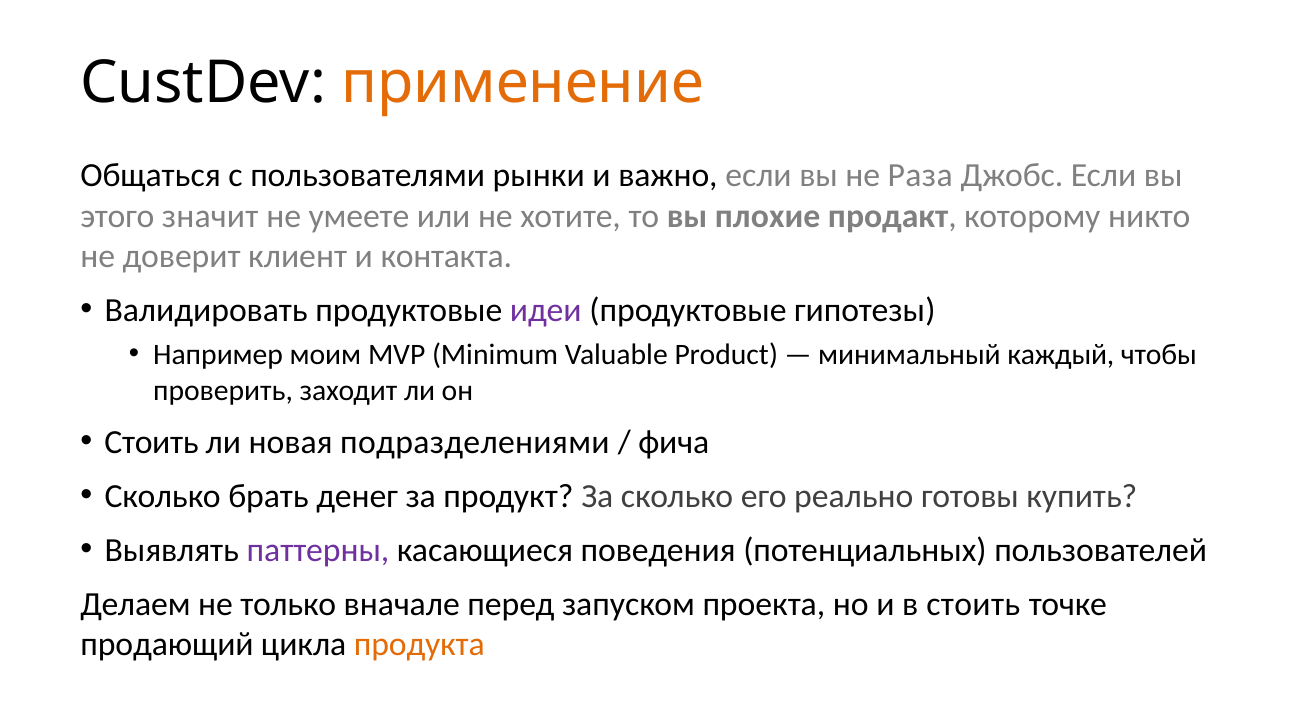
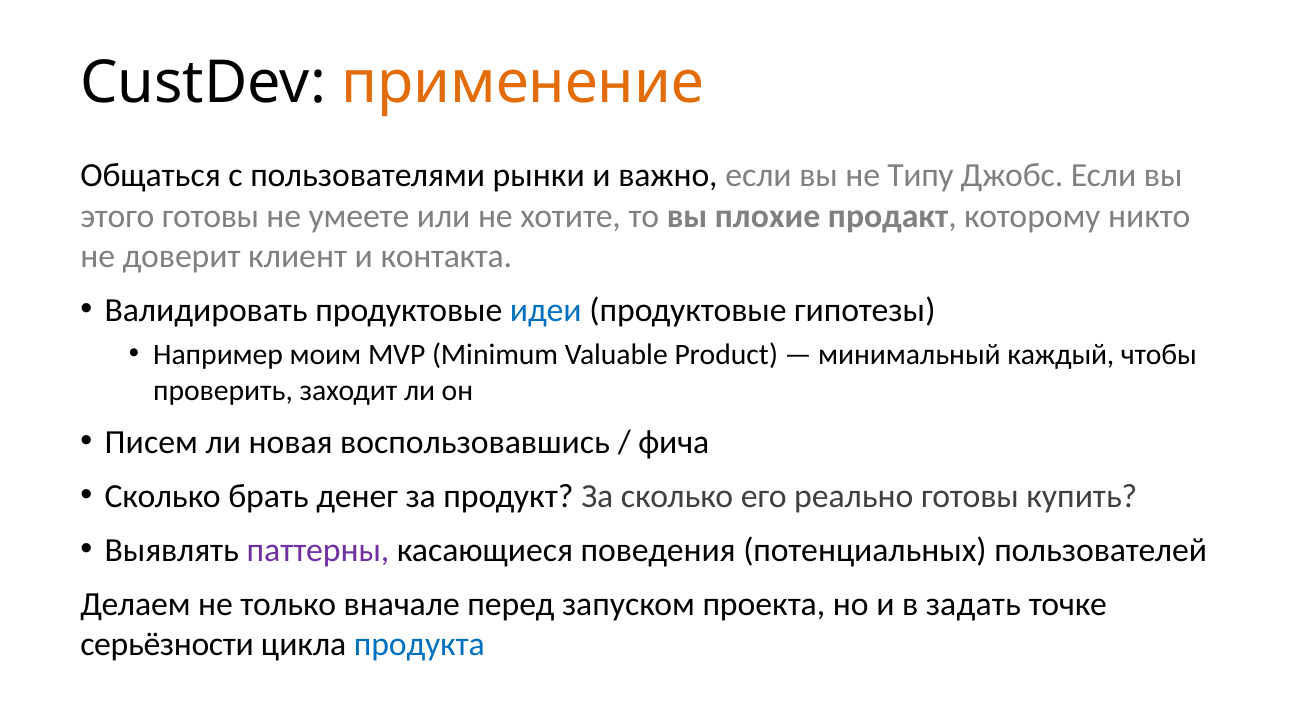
Раза: Раза -> Типу
этого значит: значит -> готовы
идеи colour: purple -> blue
Стоить at (152, 443): Стоить -> Писем
подразделениями: подразделениями -> воспользовавшись
в стоить: стоить -> задать
продающий: продающий -> серьёзности
продукта colour: orange -> blue
